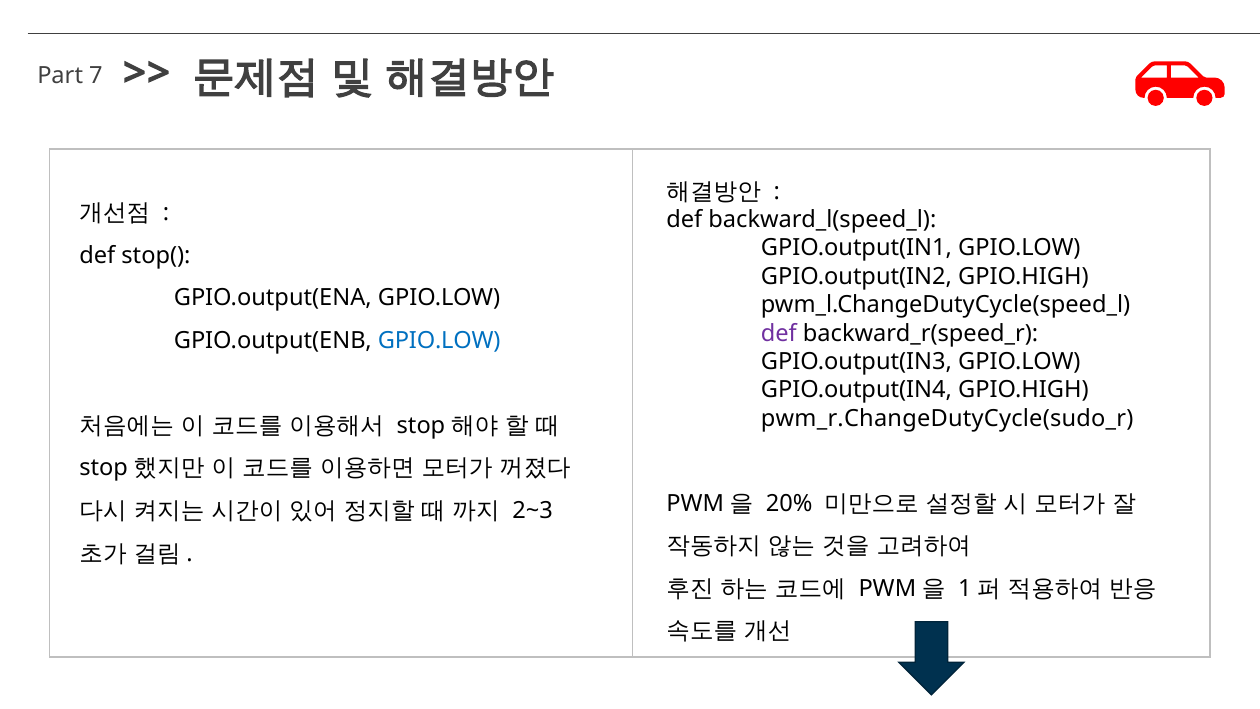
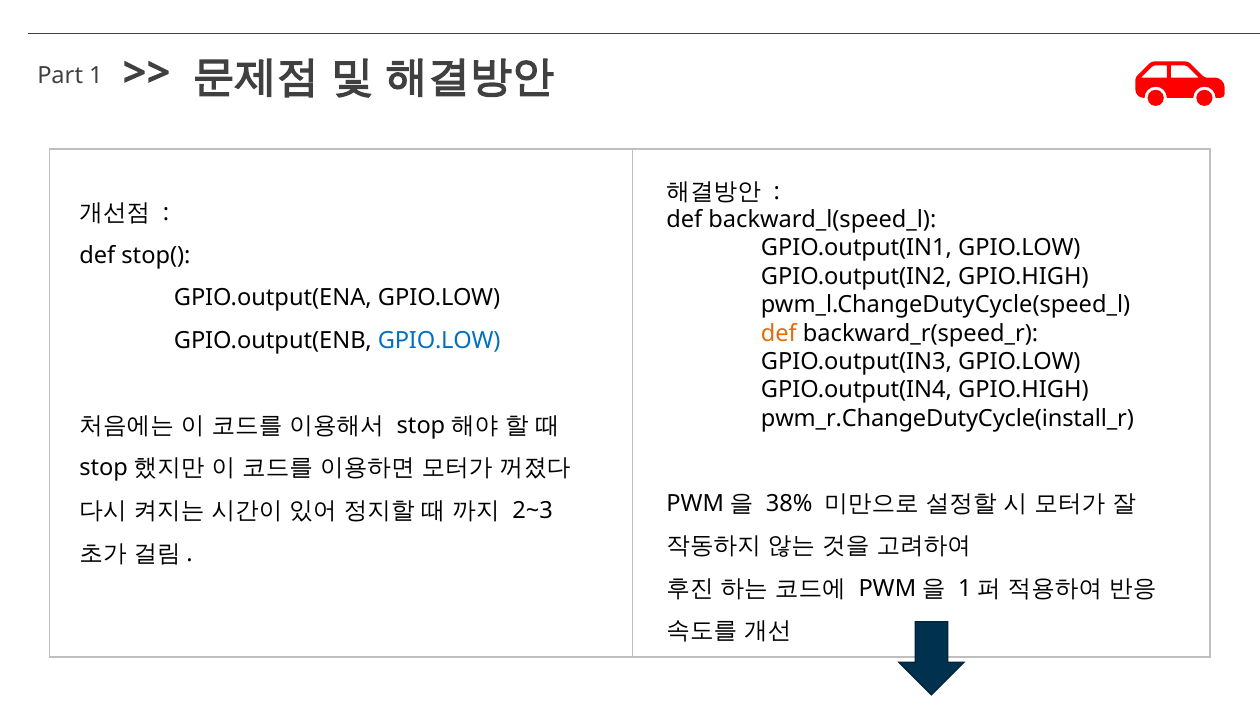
7: 7 -> 1
def at (779, 333) colour: purple -> orange
pwm_r.ChangeDutyCycle(sudo_r: pwm_r.ChangeDutyCycle(sudo_r -> pwm_r.ChangeDutyCycle(install_r
20%: 20% -> 38%
